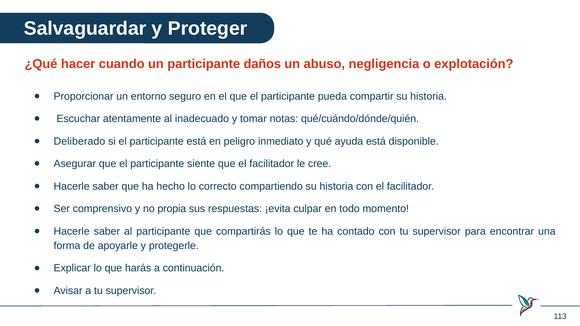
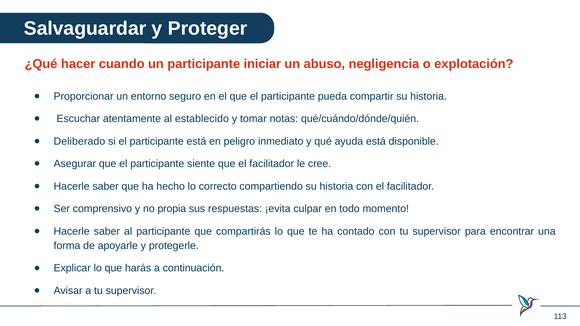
daños: daños -> iniciar
inadecuado: inadecuado -> establecido
